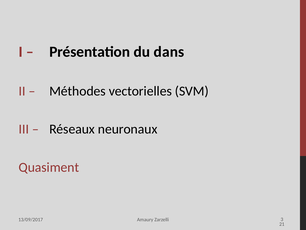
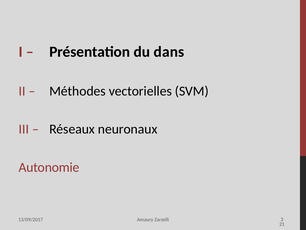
Quasiment: Quasiment -> Autonomie
